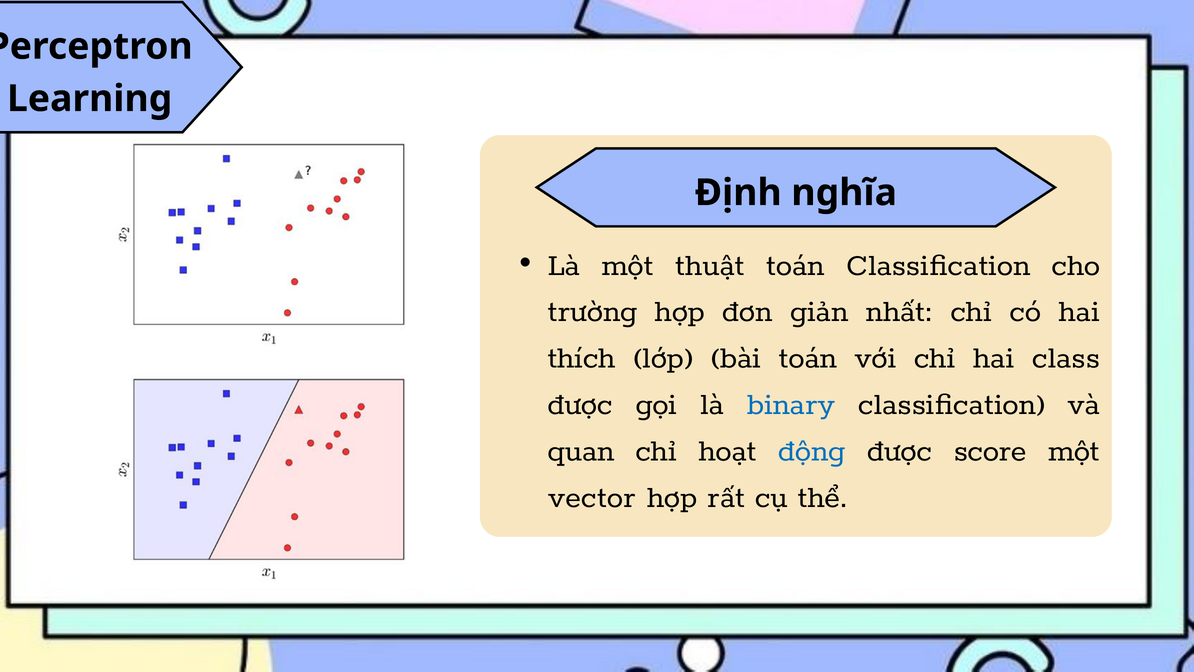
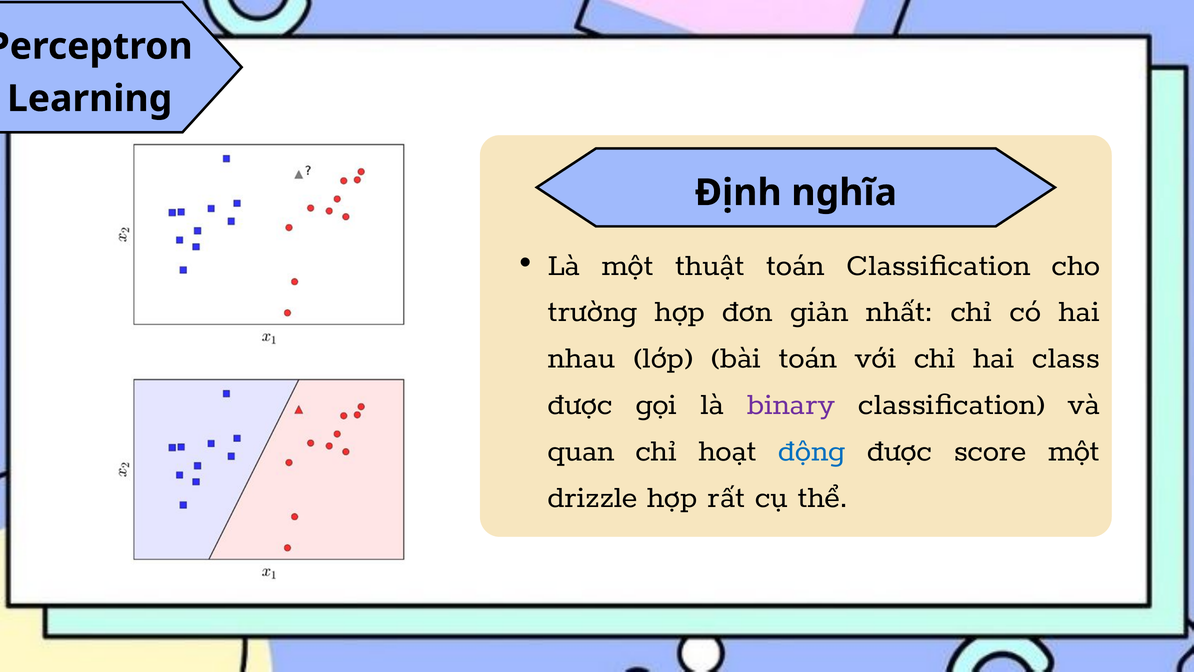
thích: thích -> nhau
binary colour: blue -> purple
vector: vector -> drizzle
